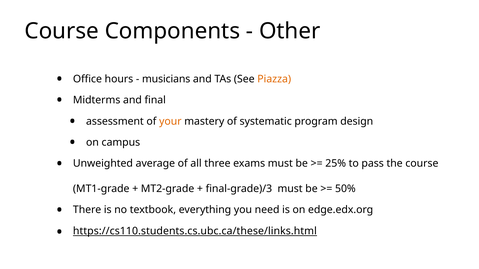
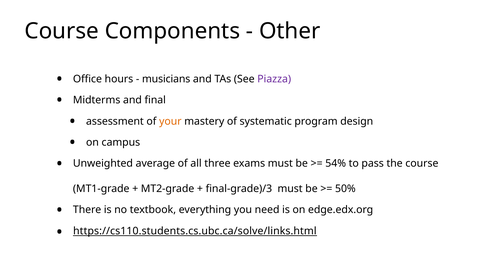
Piazza colour: orange -> purple
25%: 25% -> 54%
https://cs110.students.cs.ubc.ca/these/links.html: https://cs110.students.cs.ubc.ca/these/links.html -> https://cs110.students.cs.ubc.ca/solve/links.html
